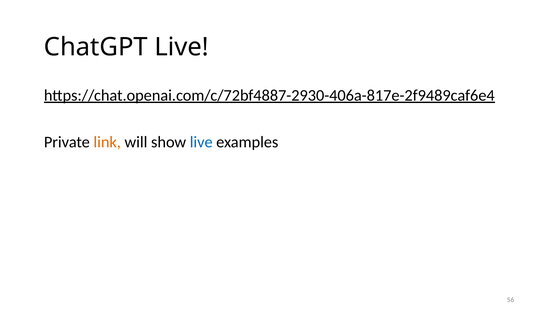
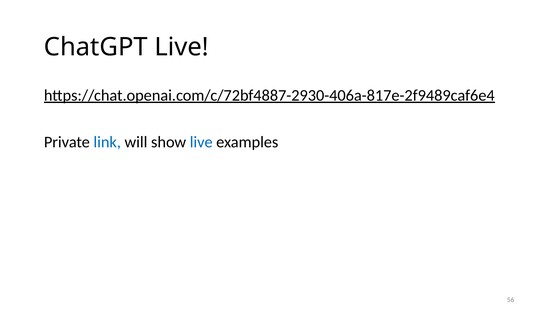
link colour: orange -> blue
